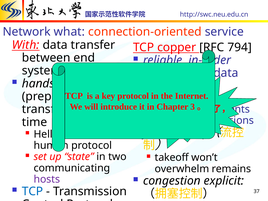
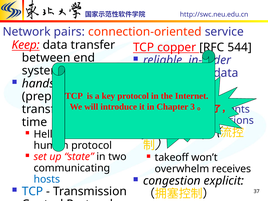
what: what -> pairs
With: With -> Keep
794: 794 -> 544
remains: remains -> receives
hosts colour: purple -> blue
